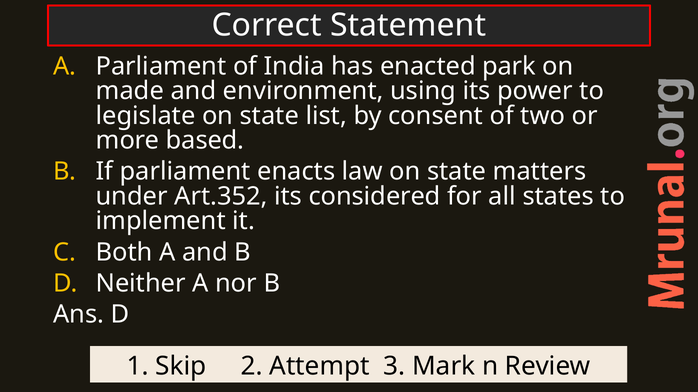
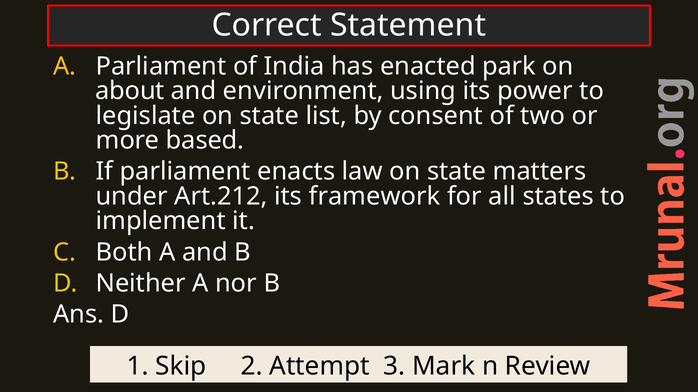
made: made -> about
Art.352: Art.352 -> Art.212
considered: considered -> framework
